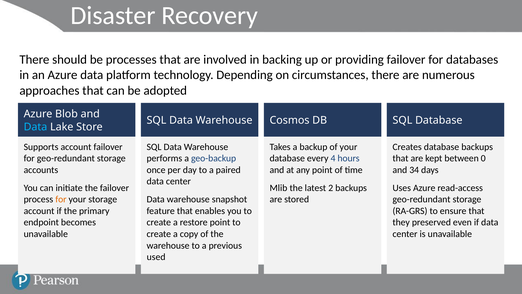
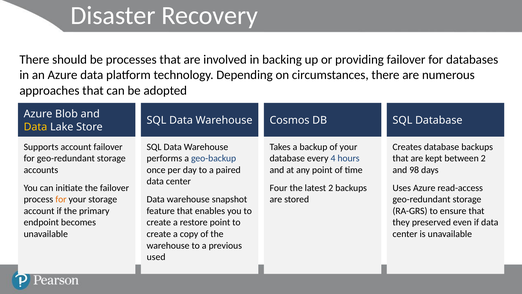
Data at (35, 127) colour: light blue -> yellow
between 0: 0 -> 2
34: 34 -> 98
Mlib: Mlib -> Four
